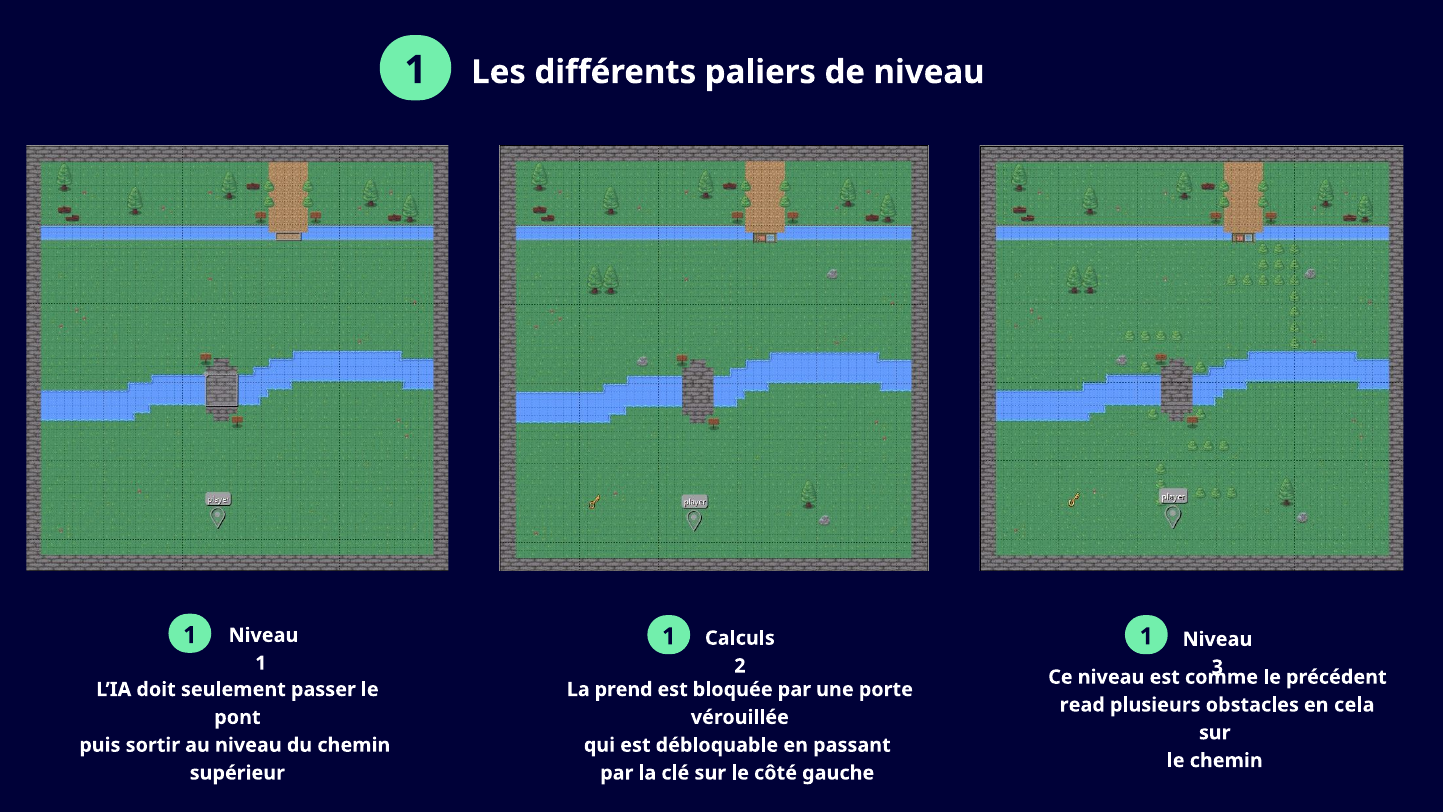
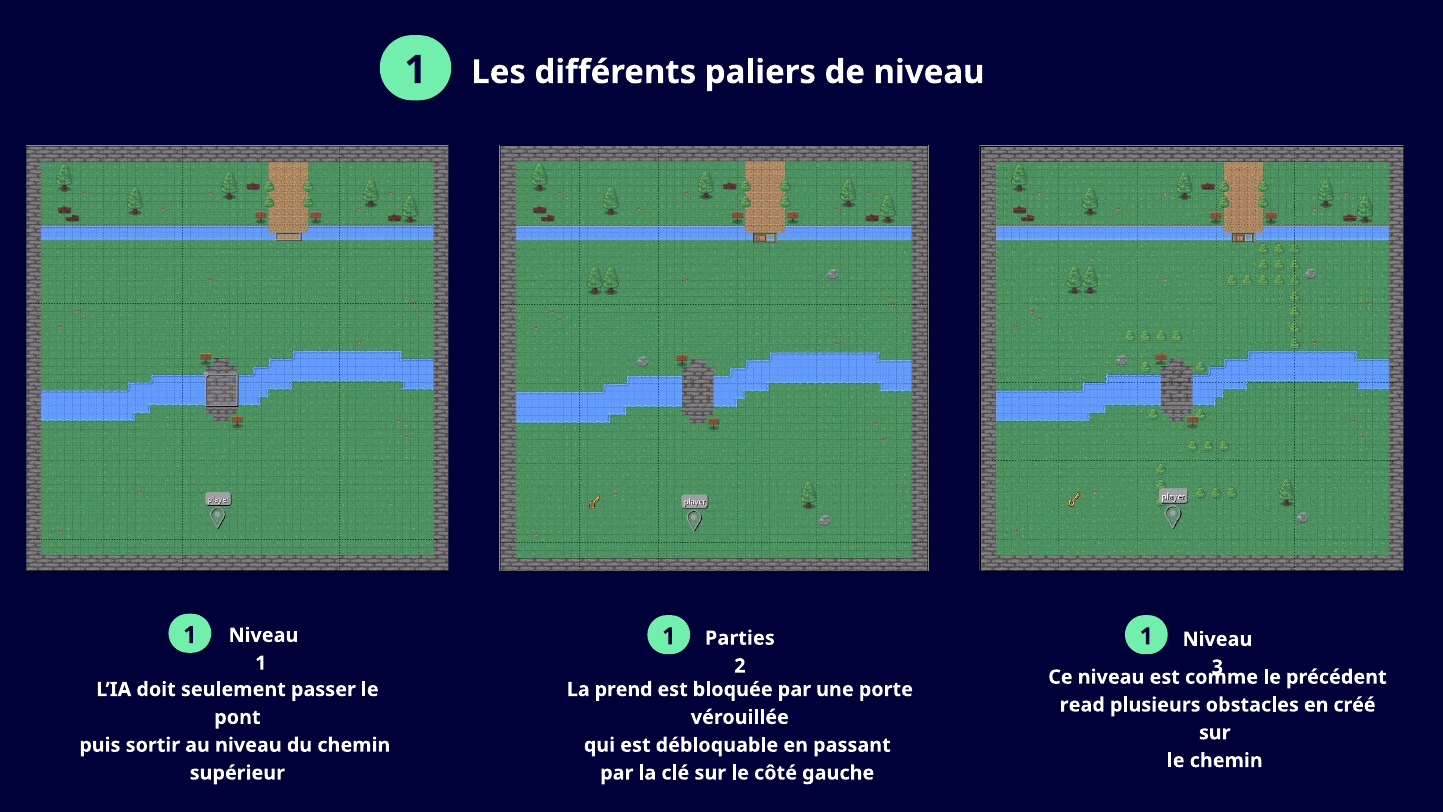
Calculs: Calculs -> Parties
cela: cela -> créé
